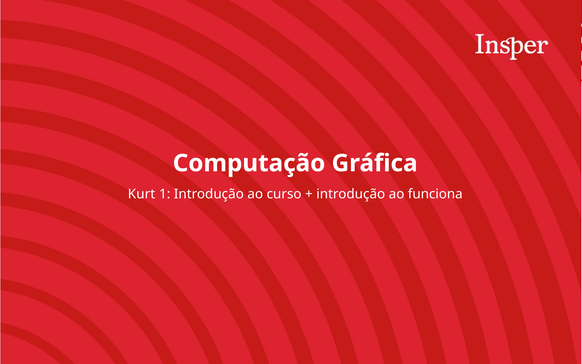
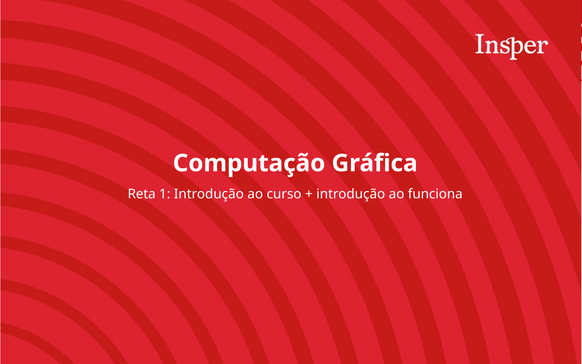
Kurt: Kurt -> Reta
